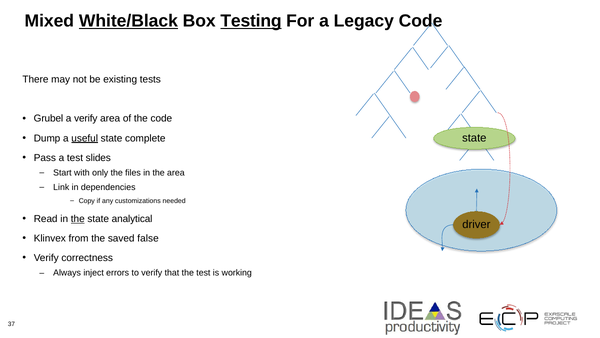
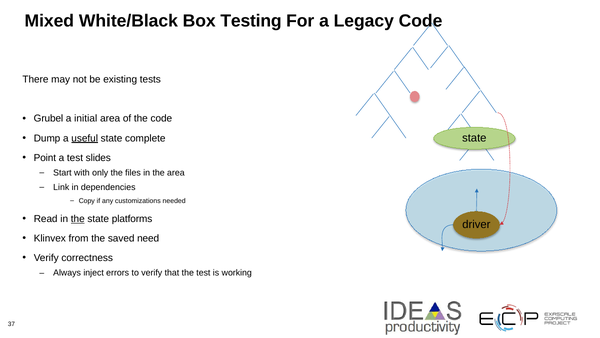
White/Black underline: present -> none
Testing underline: present -> none
a verify: verify -> initial
Pass: Pass -> Point
analytical: analytical -> platforms
false: false -> need
